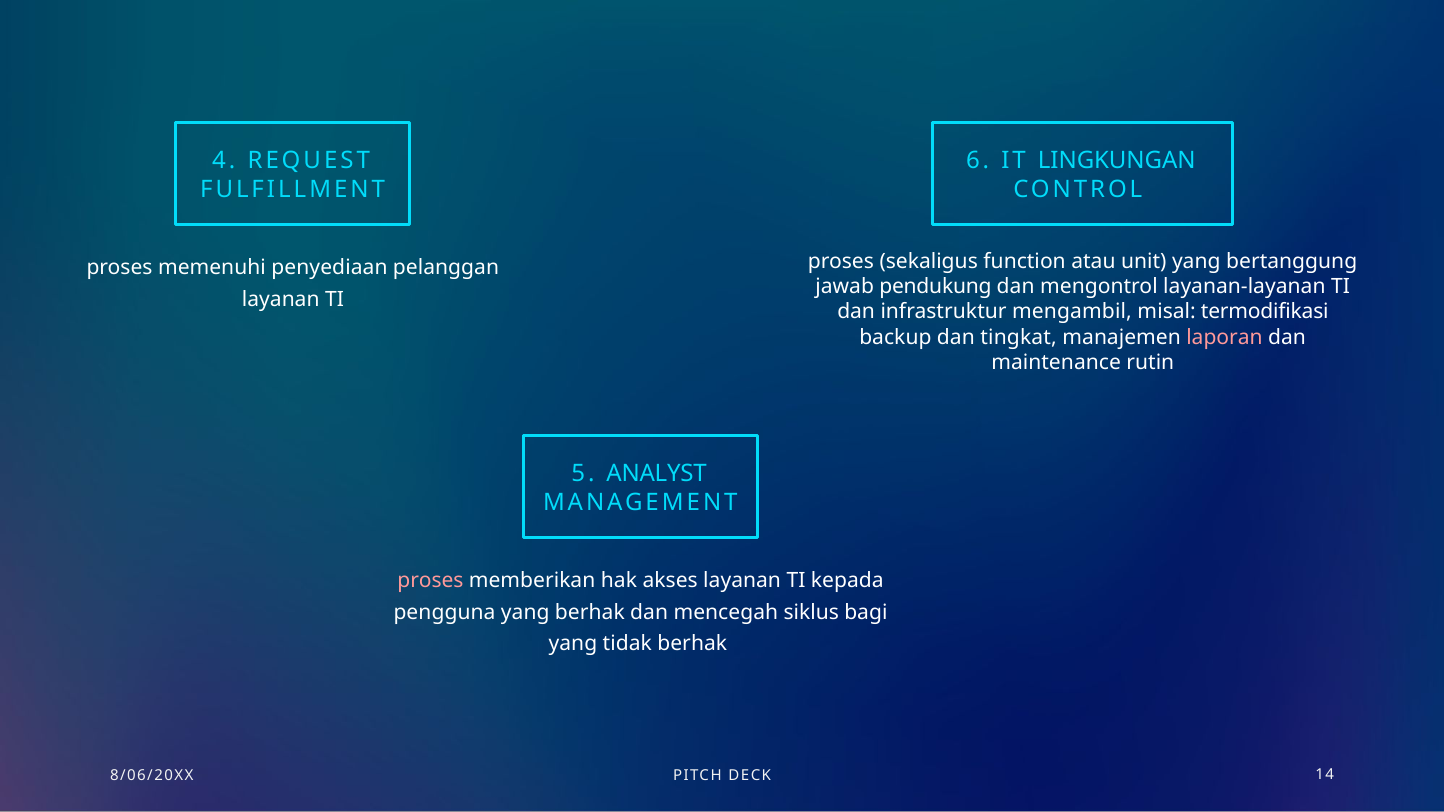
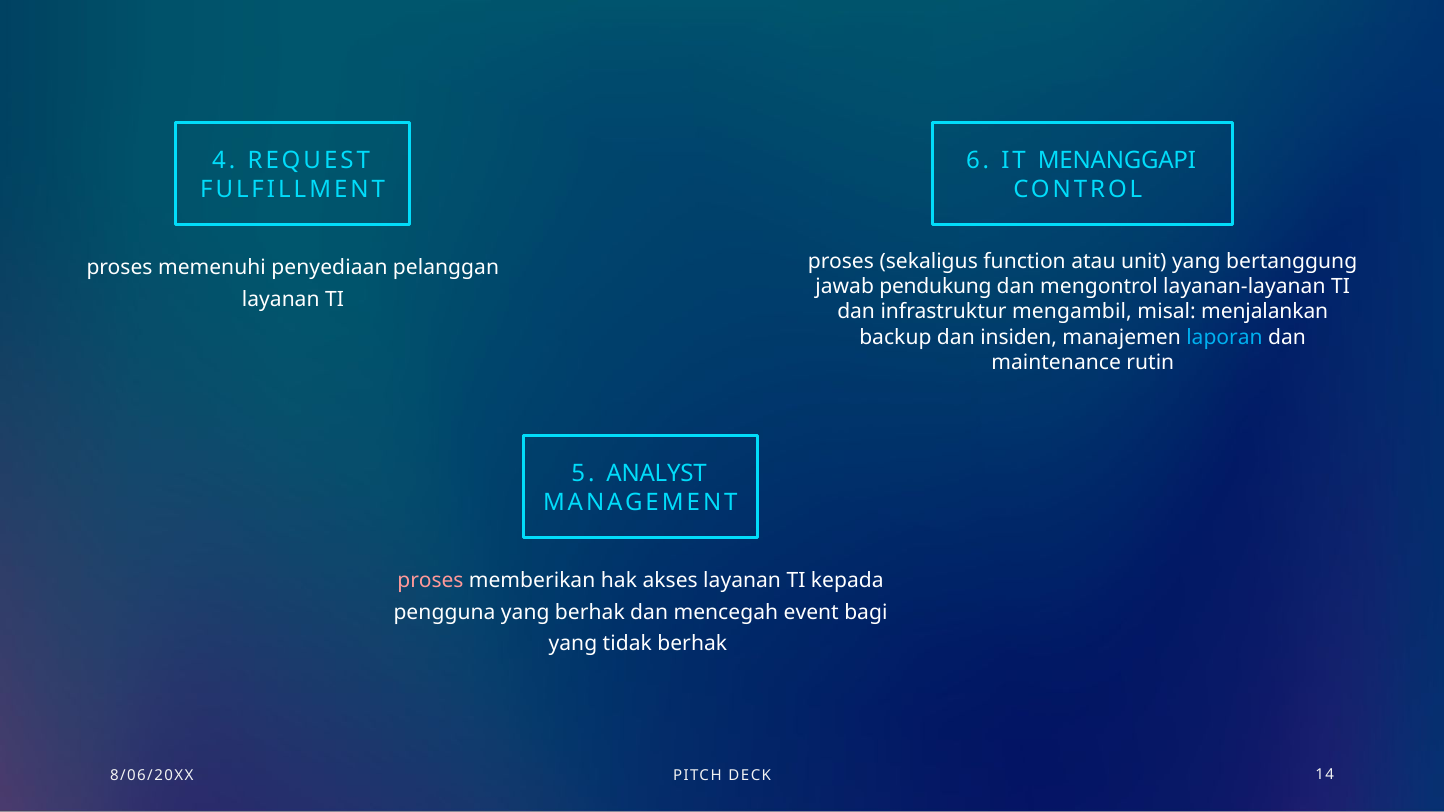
LINGKUNGAN: LINGKUNGAN -> MENANGGAPI
termodifikasi: termodifikasi -> menjalankan
tingkat: tingkat -> insiden
laporan colour: pink -> light blue
siklus: siklus -> event
